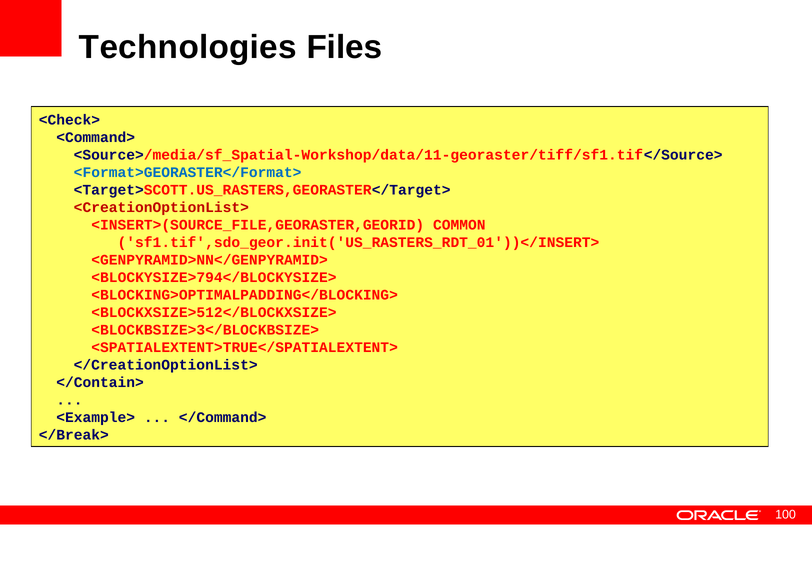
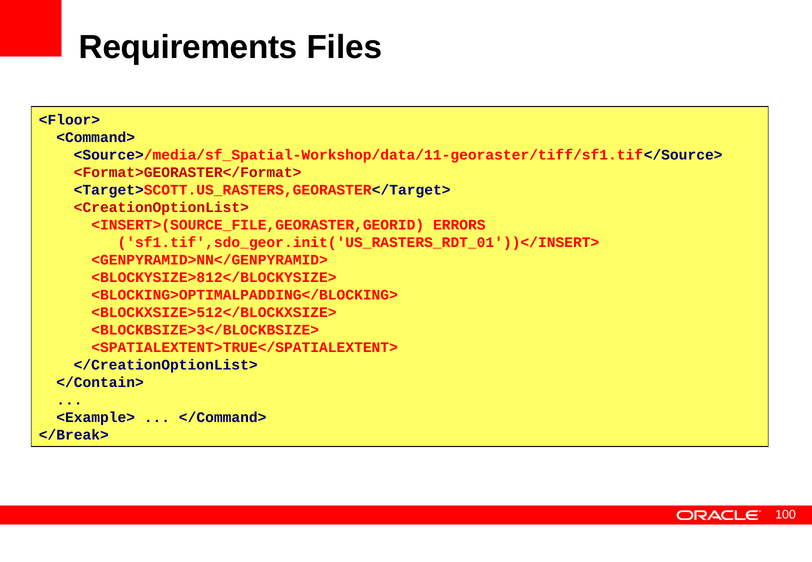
Technologies: Technologies -> Requirements
<Check>: <Check> -> <Floor>
<Format>GEORASTER</Format> colour: blue -> red
COMMON: COMMON -> ERRORS
<BLOCKYSIZE>794</BLOCKYSIZE>: <BLOCKYSIZE>794</BLOCKYSIZE> -> <BLOCKYSIZE>812</BLOCKYSIZE>
